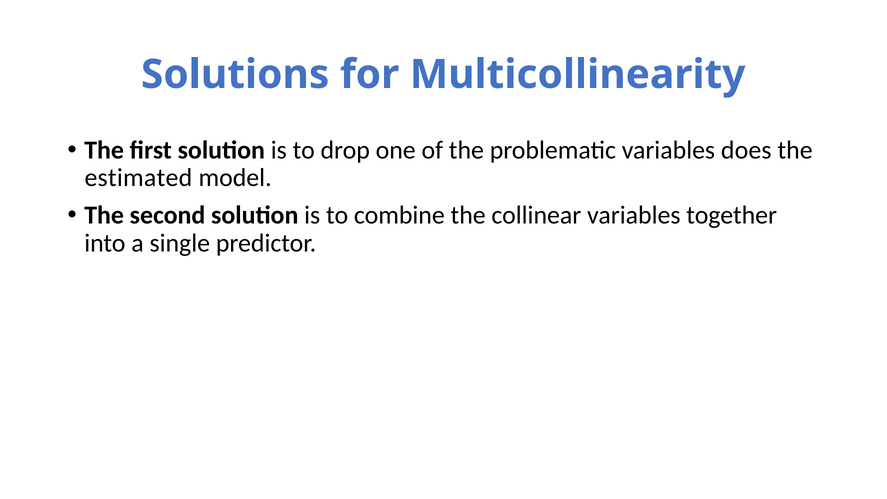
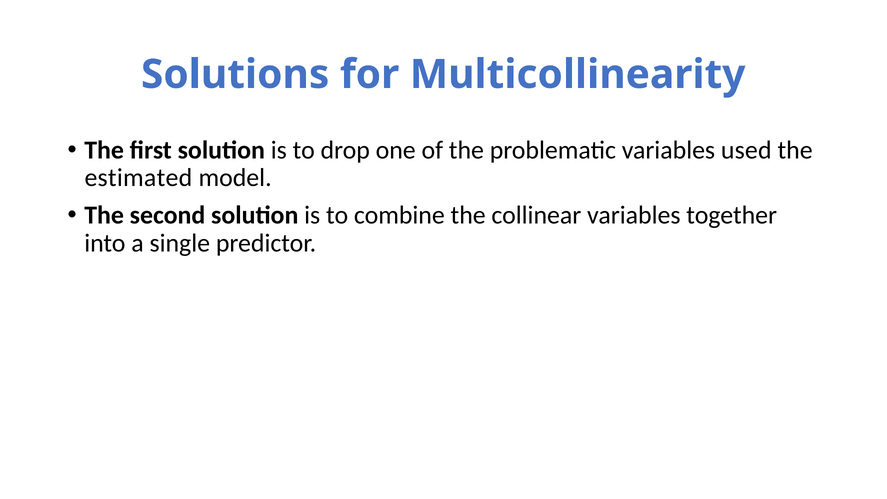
does: does -> used
